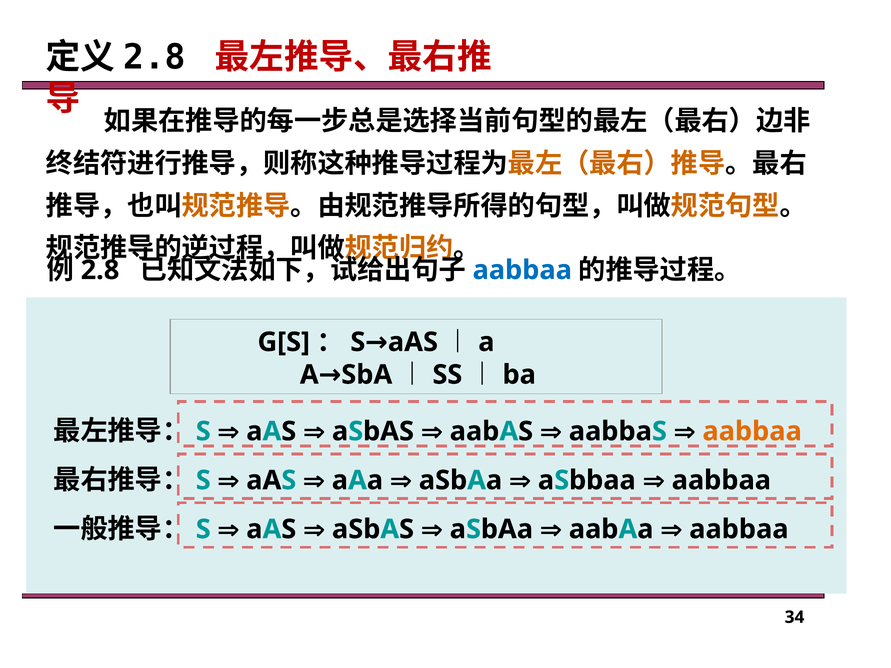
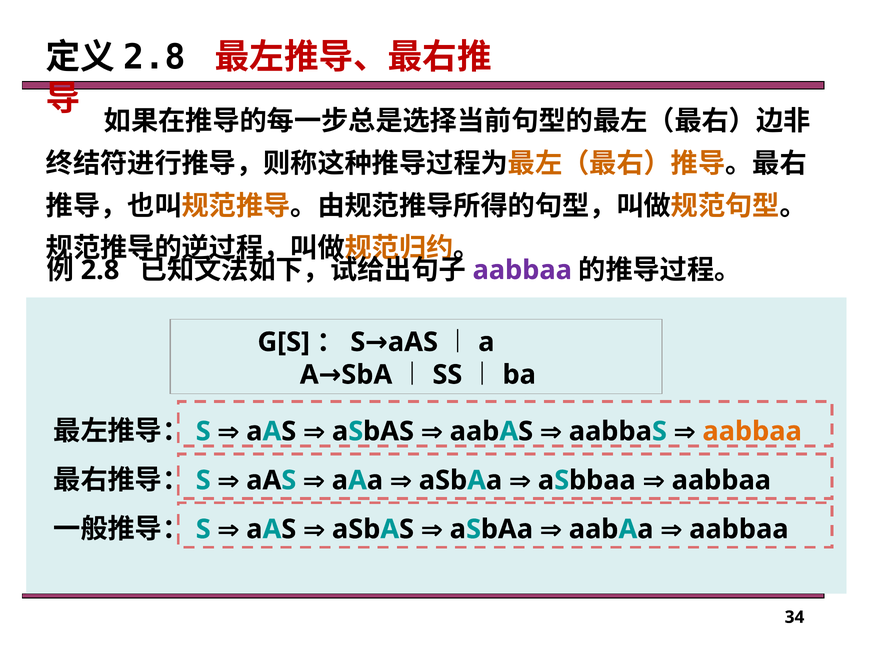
aabbaa at (522, 270) colour: blue -> purple
